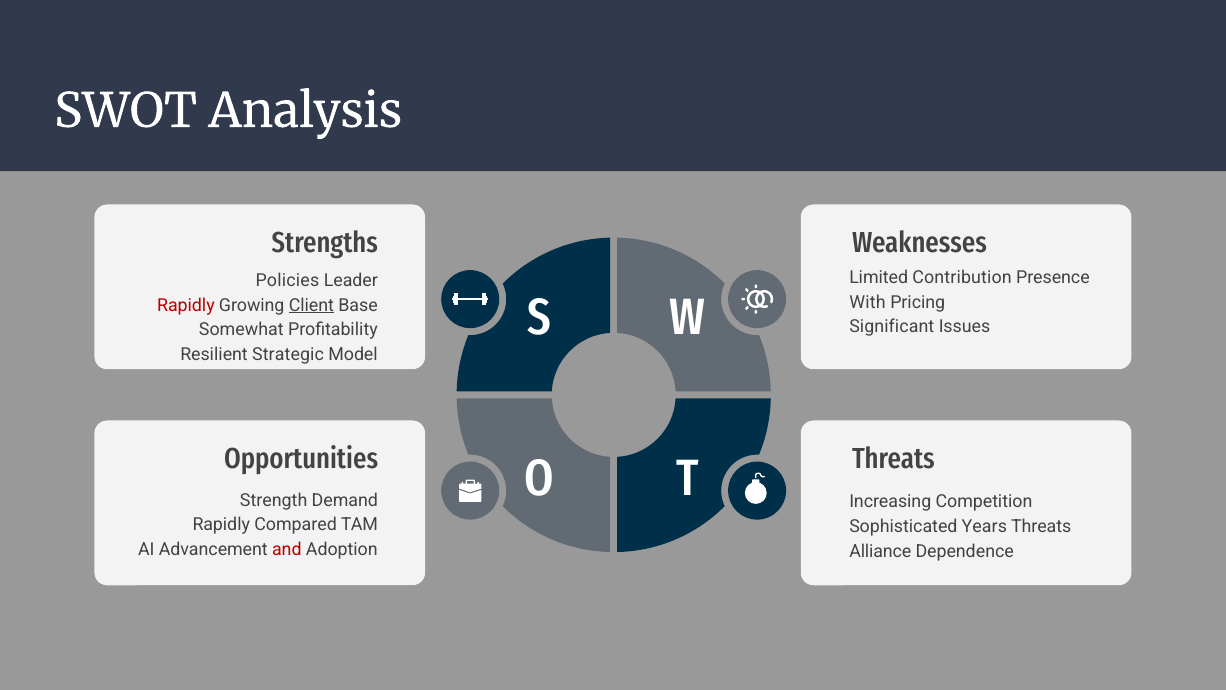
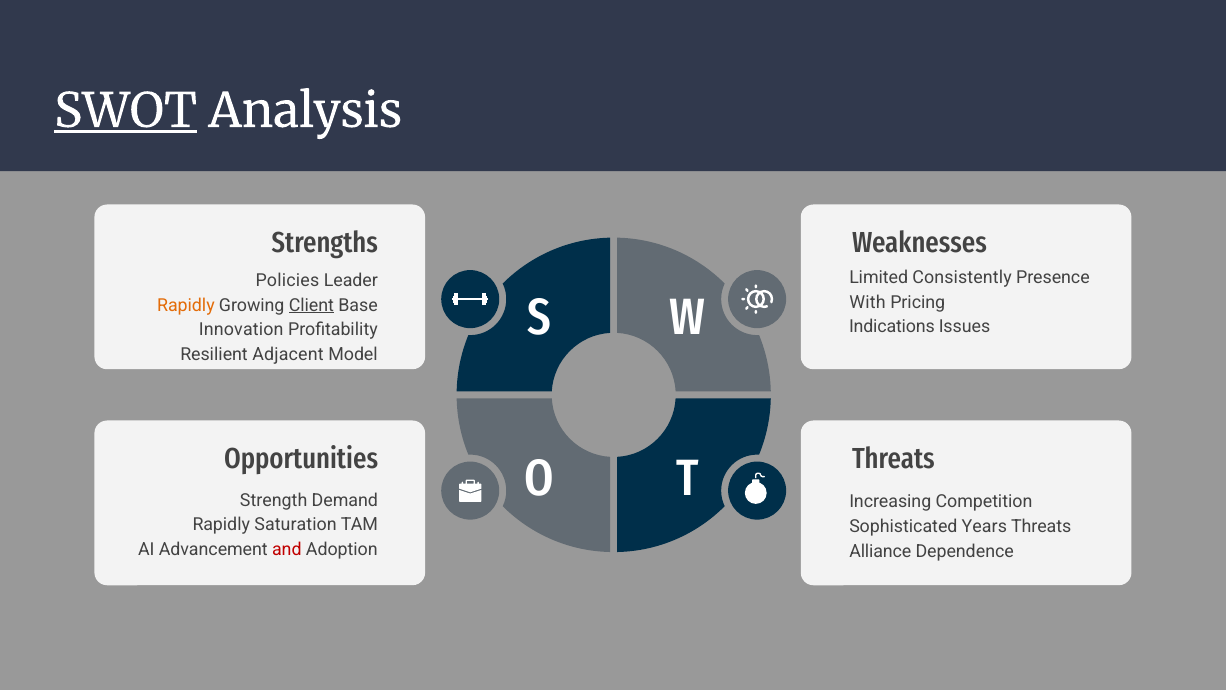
SWOT underline: none -> present
Contribution: Contribution -> Consistently
Rapidly at (186, 305) colour: red -> orange
Significant: Significant -> Indications
Somewhat: Somewhat -> Innovation
Strategic: Strategic -> Adjacent
Compared: Compared -> Saturation
